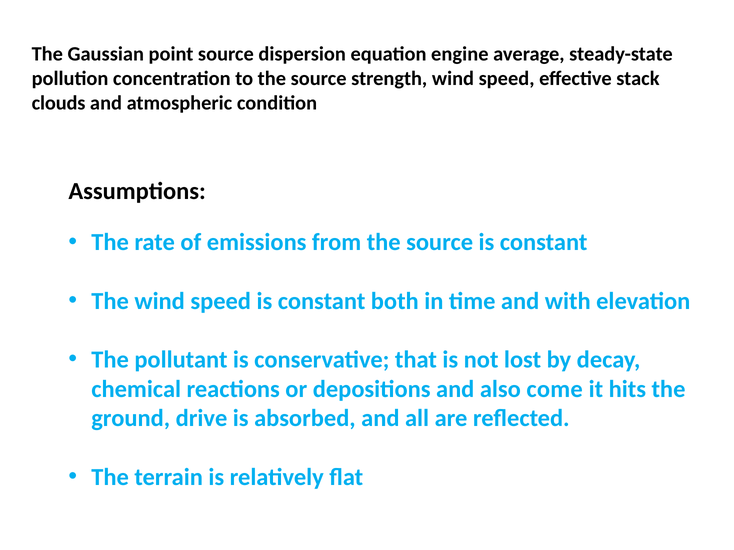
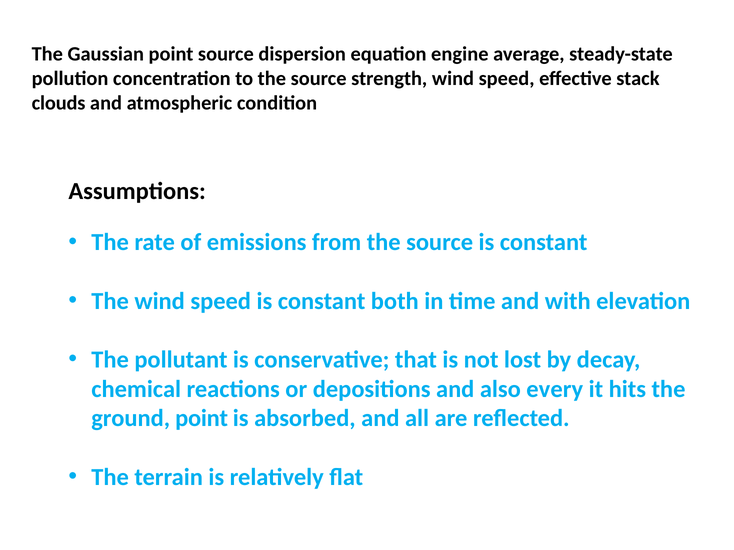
come: come -> every
ground drive: drive -> point
